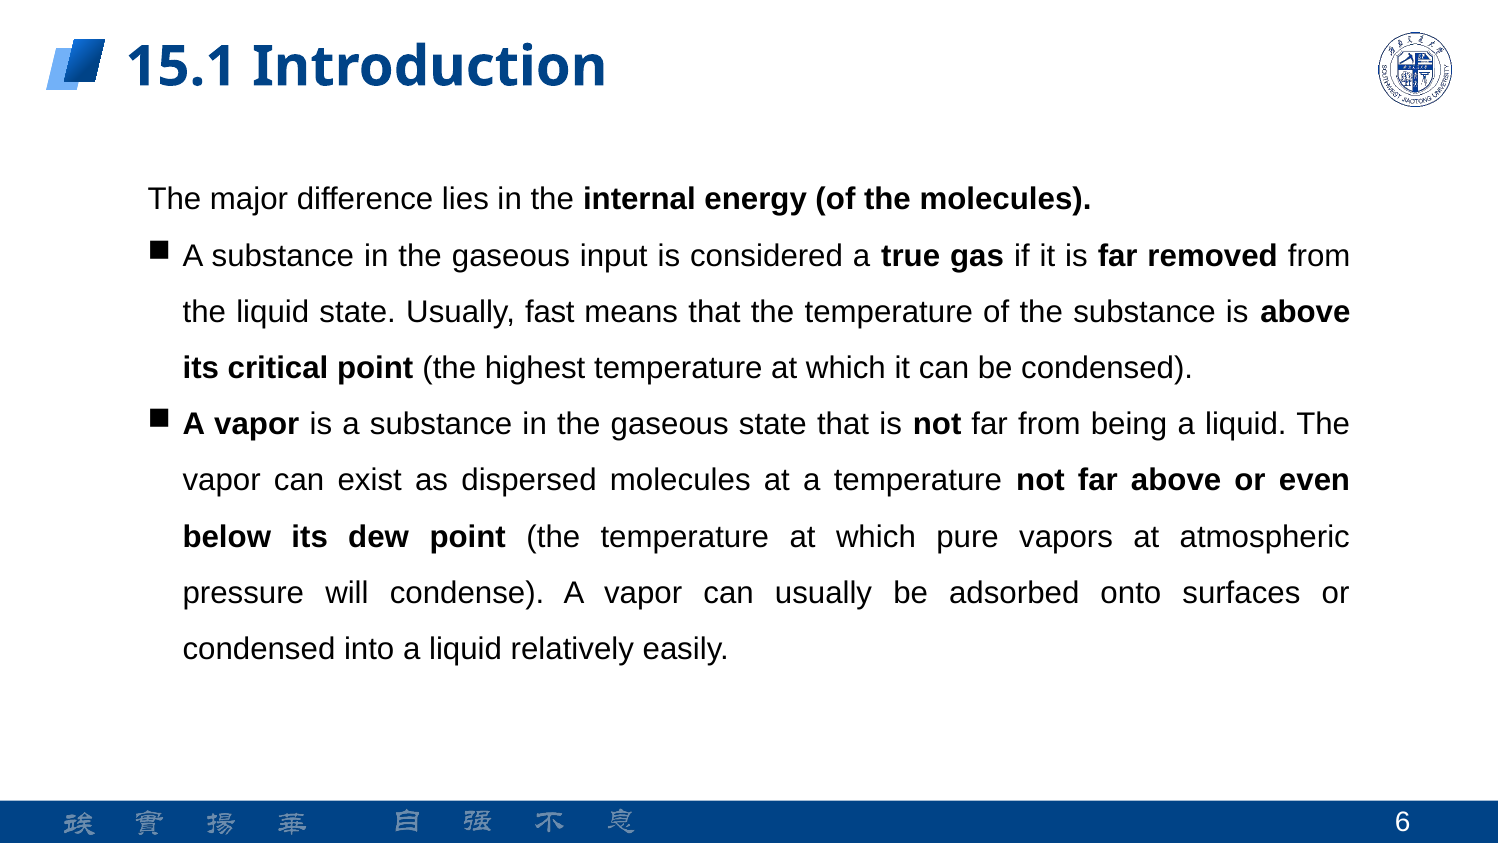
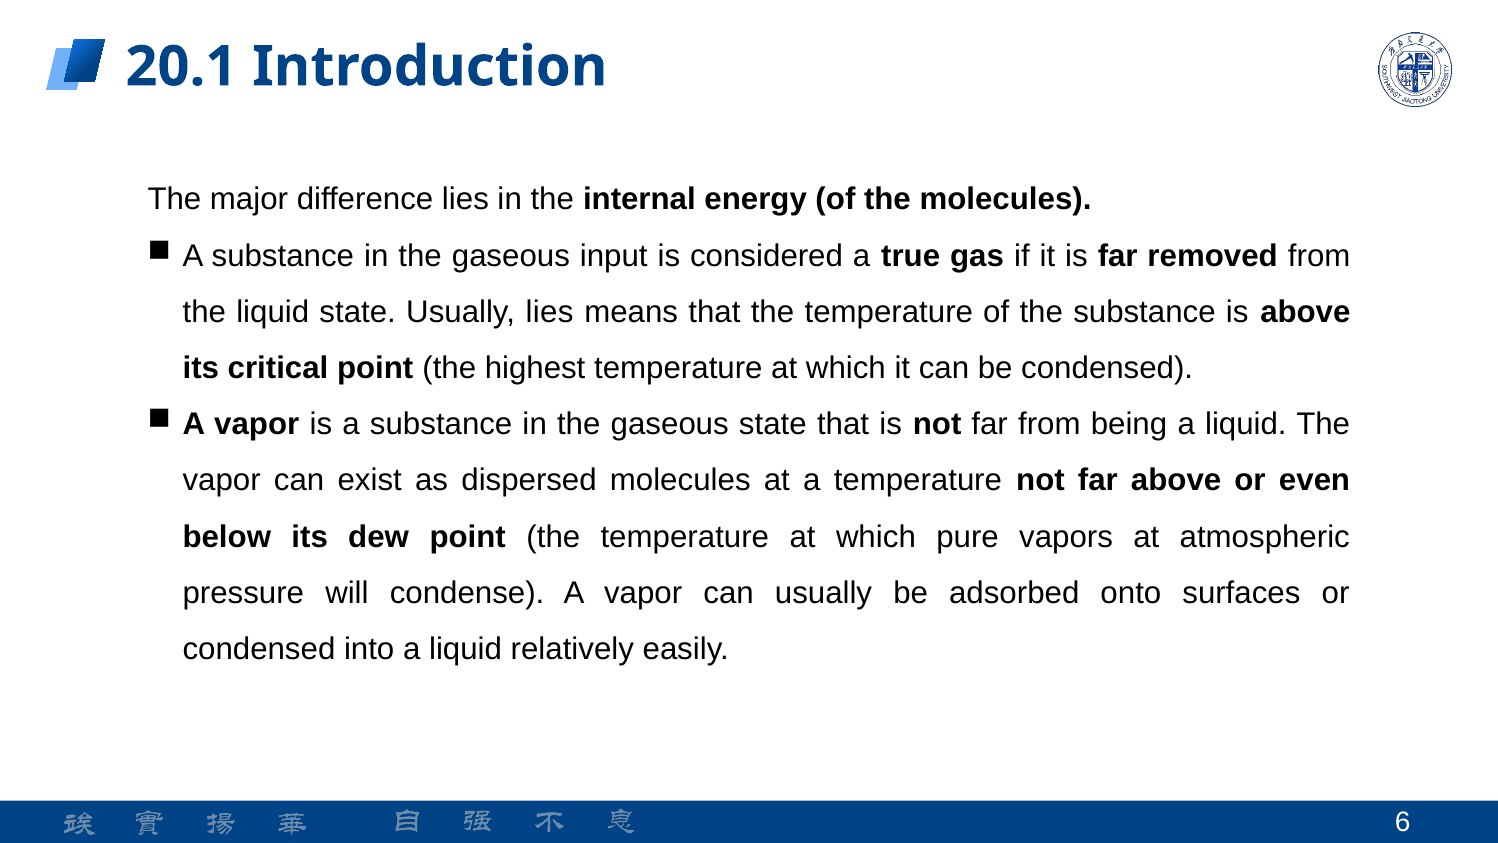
15.1: 15.1 -> 20.1
Usually fast: fast -> lies
